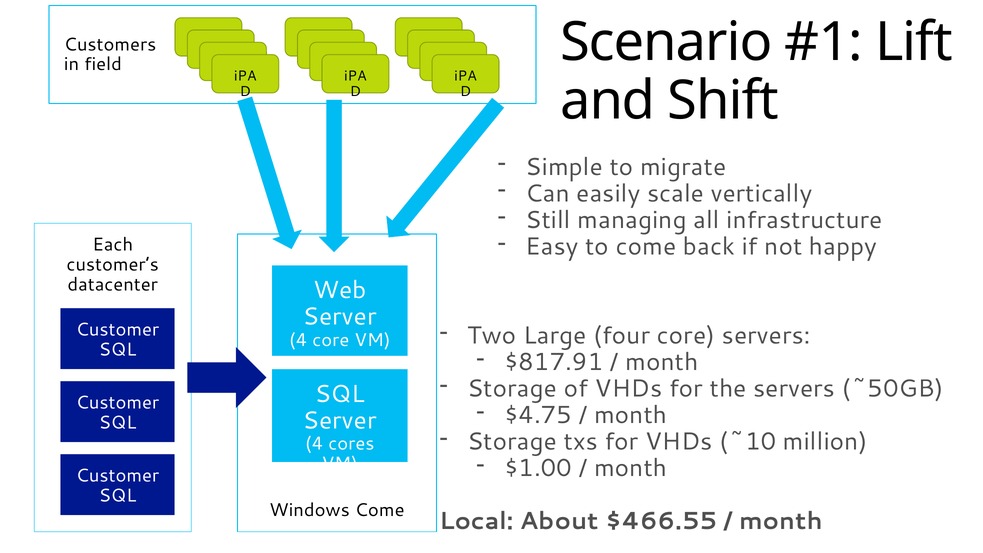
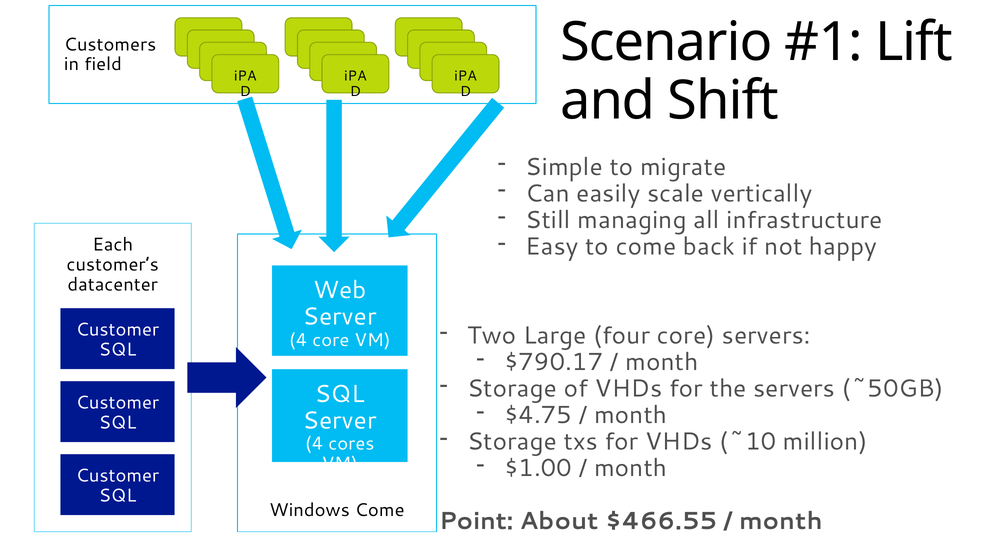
$817.91: $817.91 -> $790.17
Local: Local -> Point
